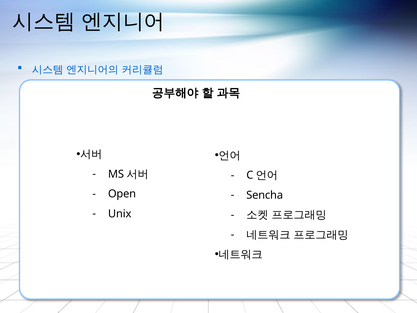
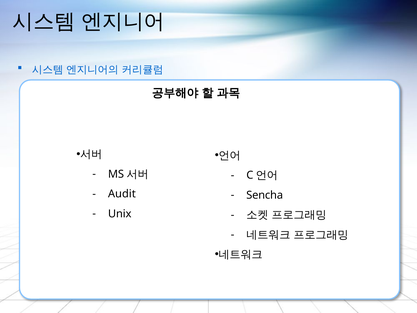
Open: Open -> Audit
